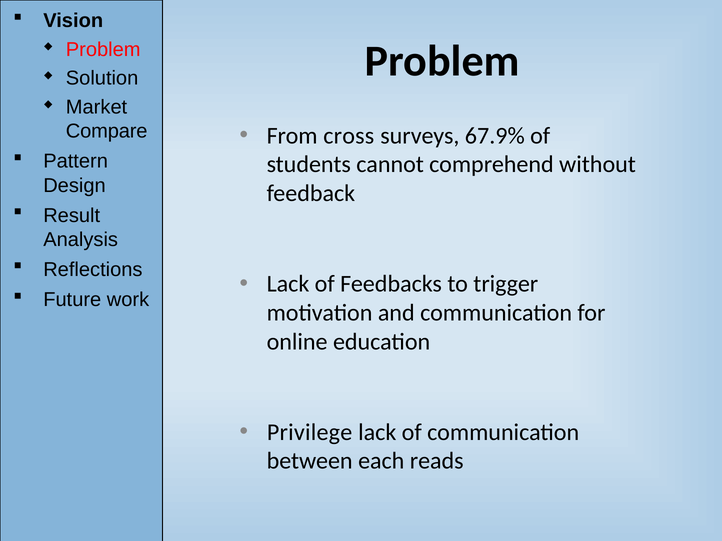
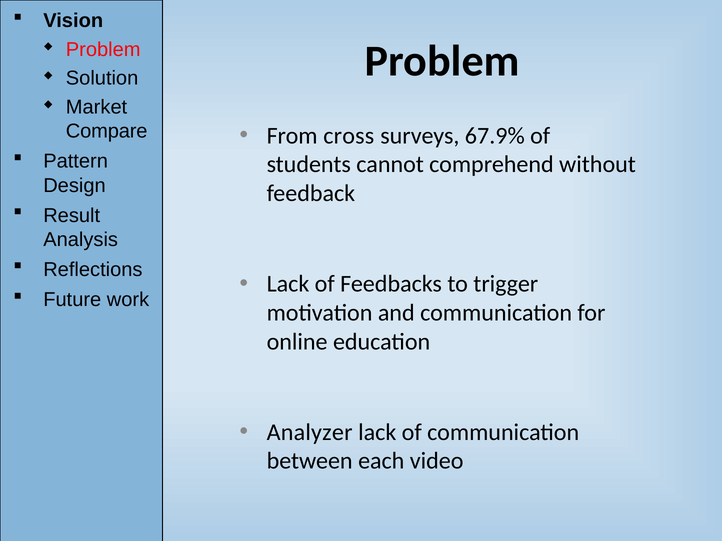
Privilege: Privilege -> Analyzer
reads: reads -> video
